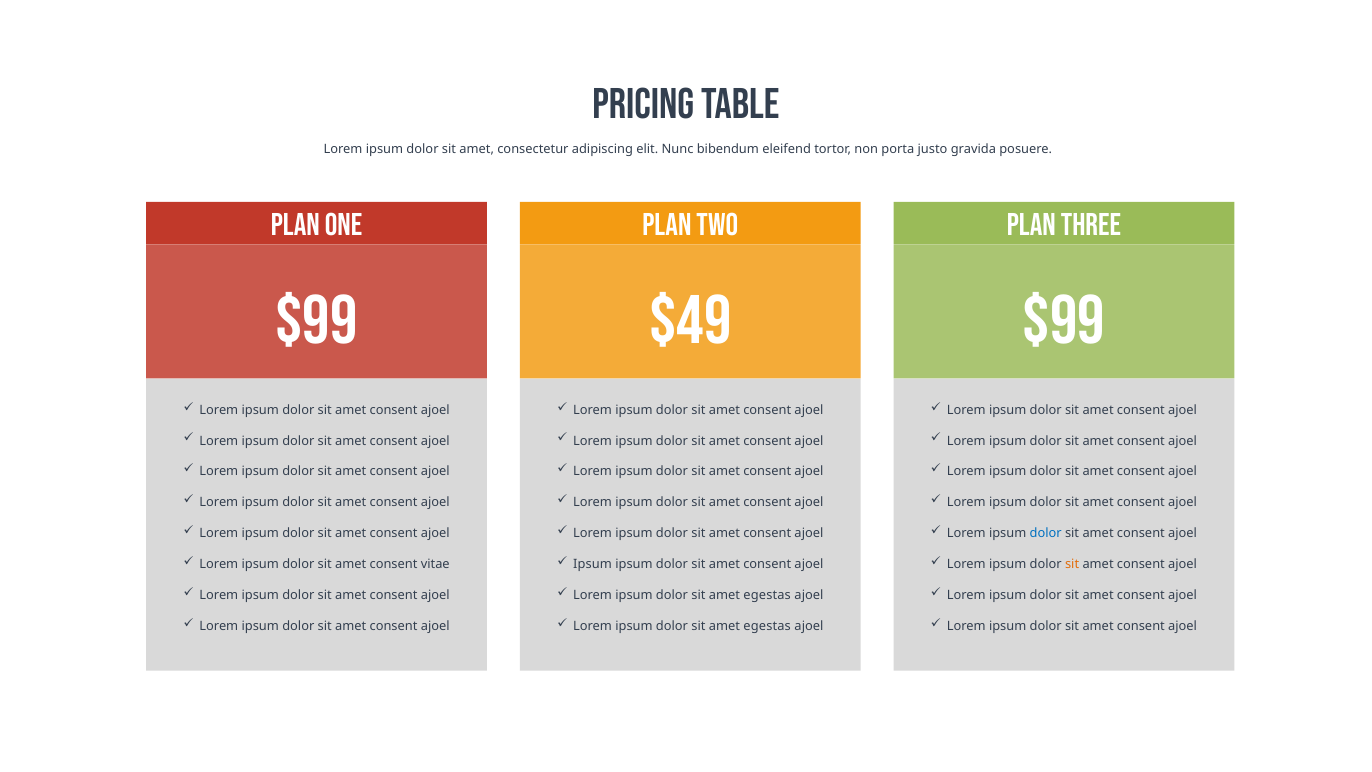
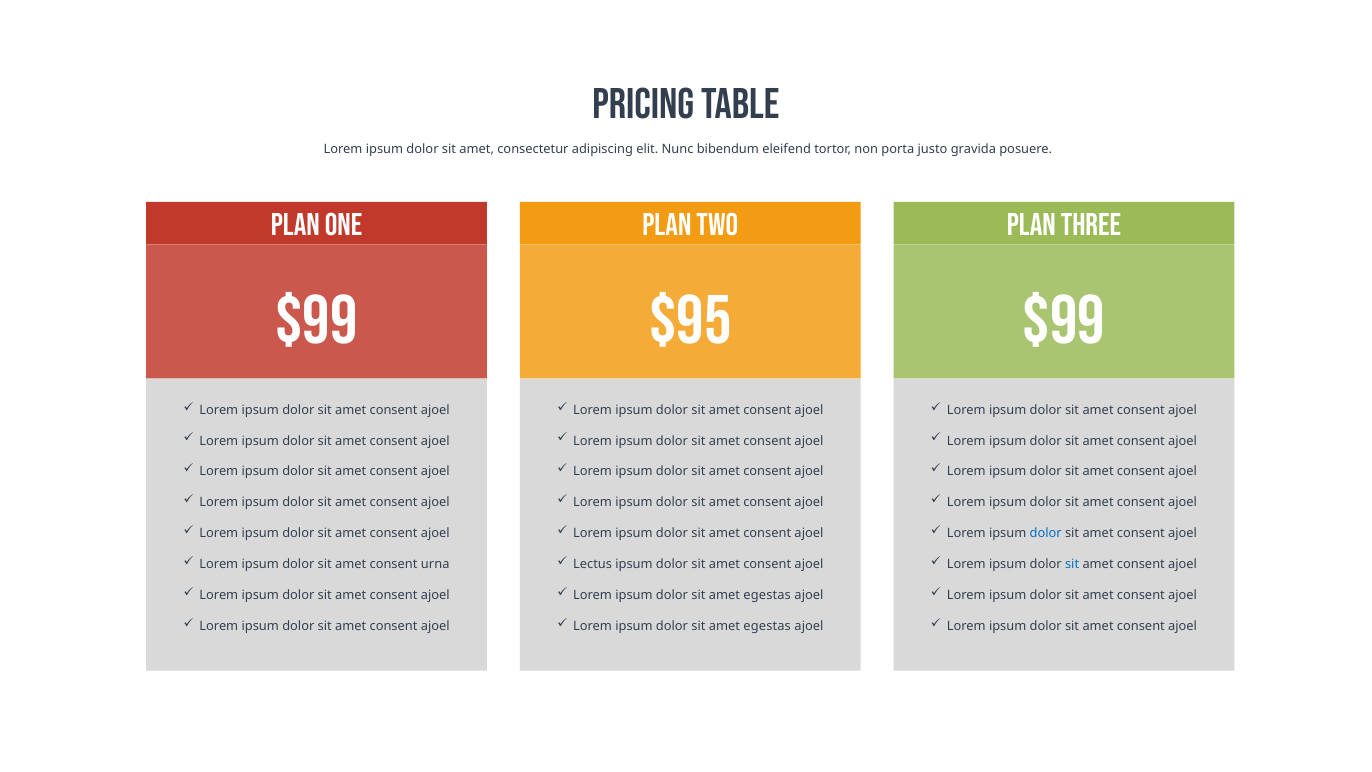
$49: $49 -> $95
vitae: vitae -> urna
Ipsum at (593, 564): Ipsum -> Lectus
sit at (1072, 564) colour: orange -> blue
